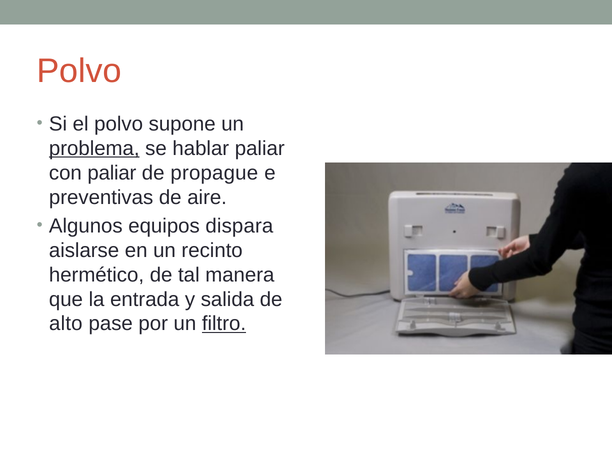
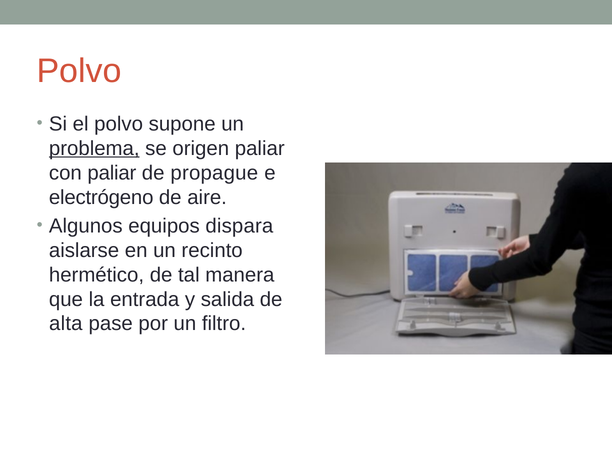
hablar: hablar -> origen
preventivas: preventivas -> electrógeno
alto: alto -> alta
filtro underline: present -> none
